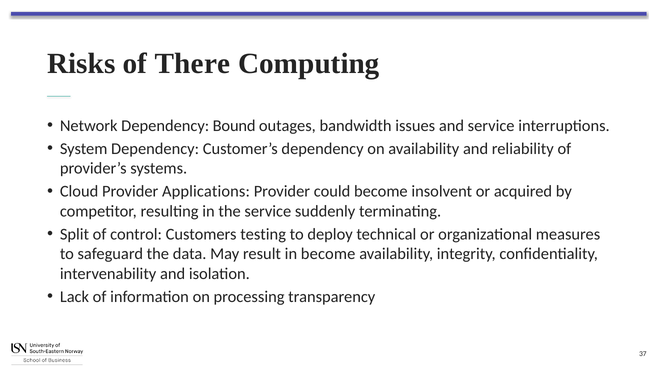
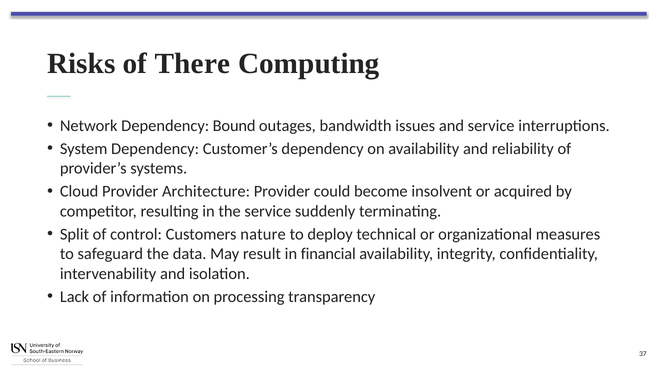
Applications: Applications -> Architecture
testing: testing -> nature
in become: become -> financial
